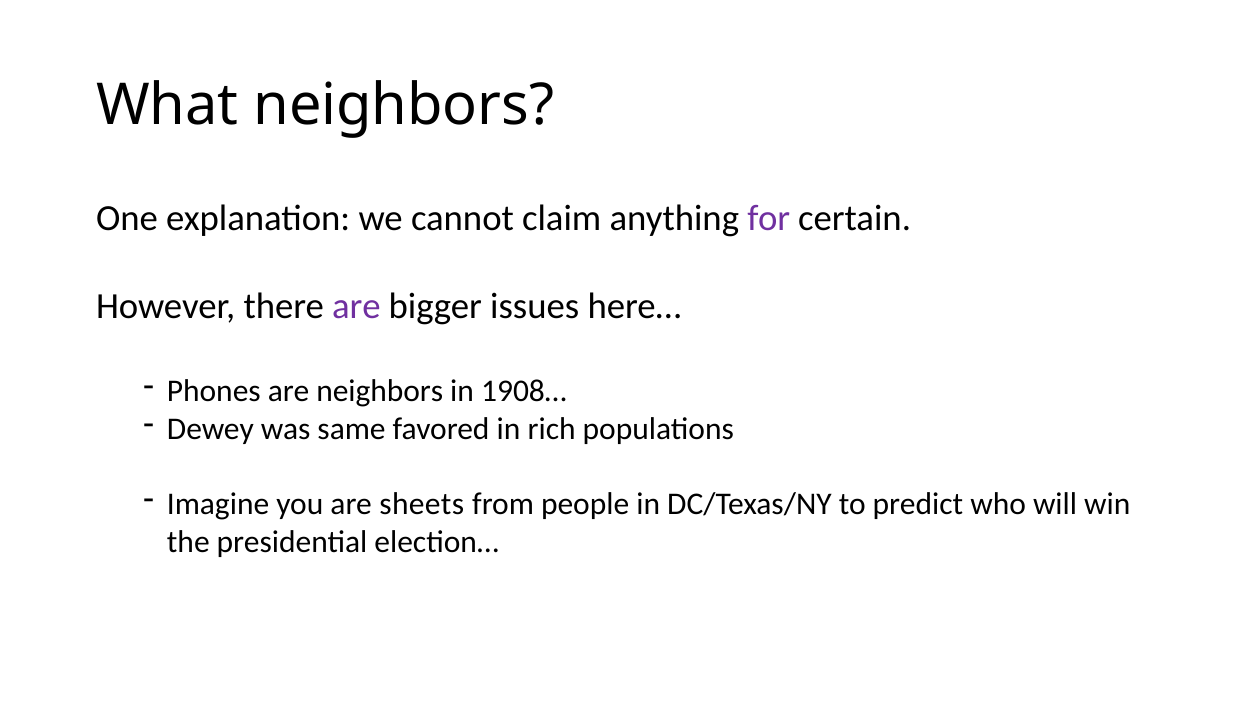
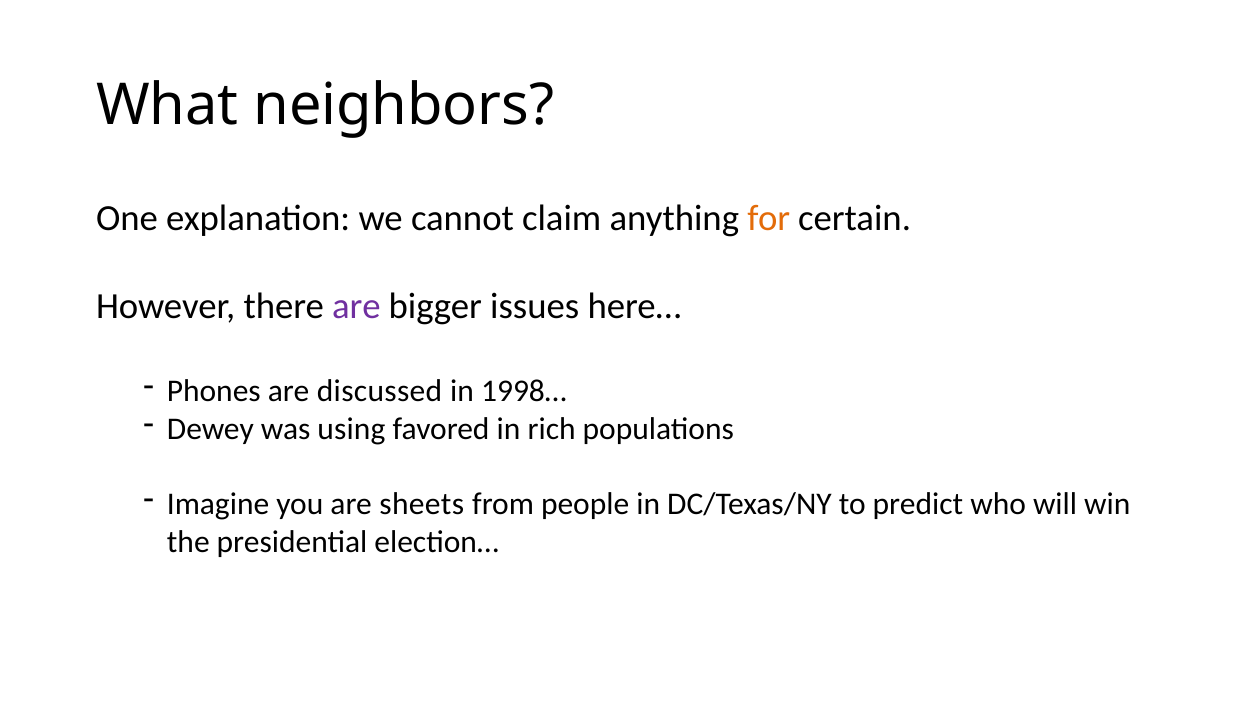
for colour: purple -> orange
are neighbors: neighbors -> discussed
1908…: 1908… -> 1998…
same: same -> using
